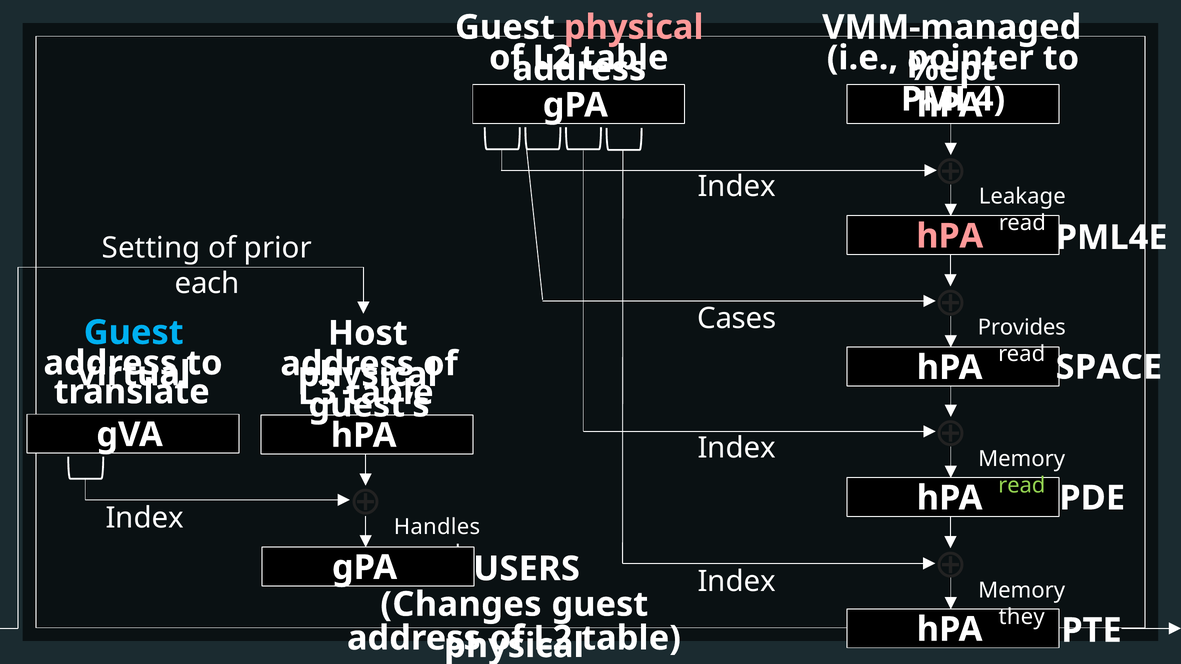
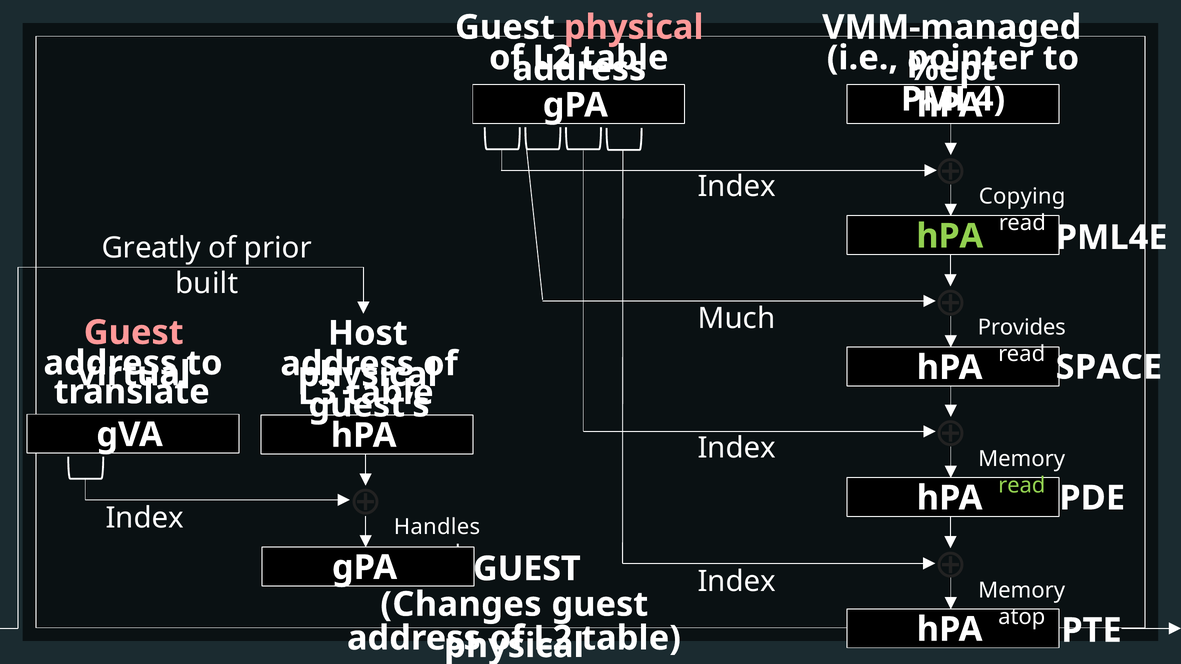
Leakage: Leakage -> Copying
hPA at (950, 236) colour: pink -> light green
Setting: Setting -> Greatly
each: each -> built
Cases: Cases -> Much
Guest at (134, 333) colour: light blue -> pink
USERS at (527, 569): USERS -> GUEST
they: they -> atop
